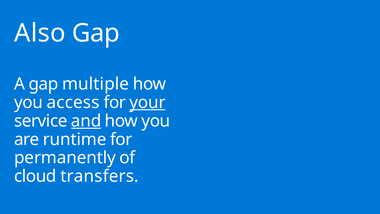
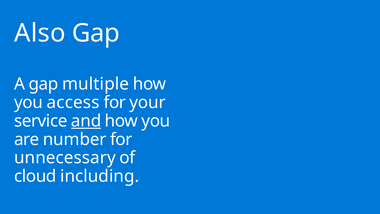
your underline: present -> none
runtime: runtime -> number
permanently: permanently -> unnecessary
transfers: transfers -> including
